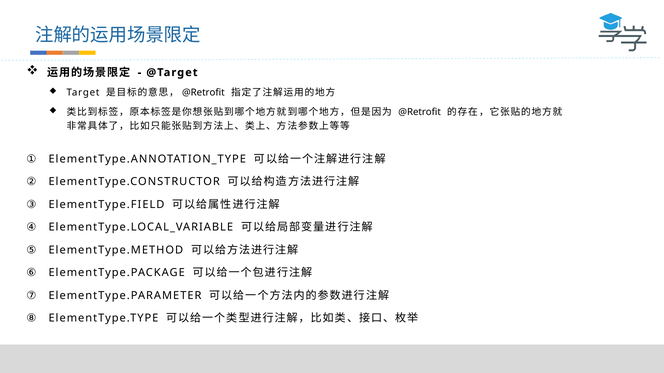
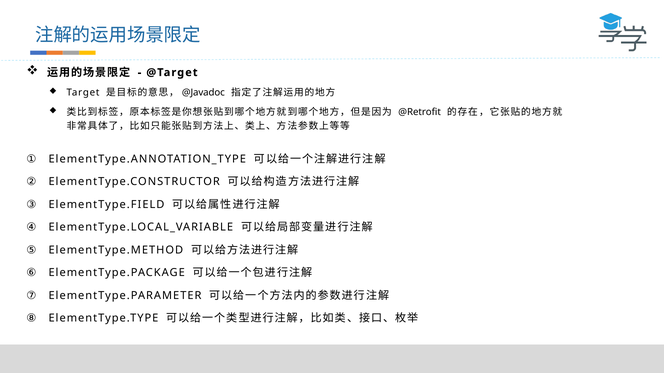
@Retrofit at (203, 93): @Retrofit -> @Javadoc
